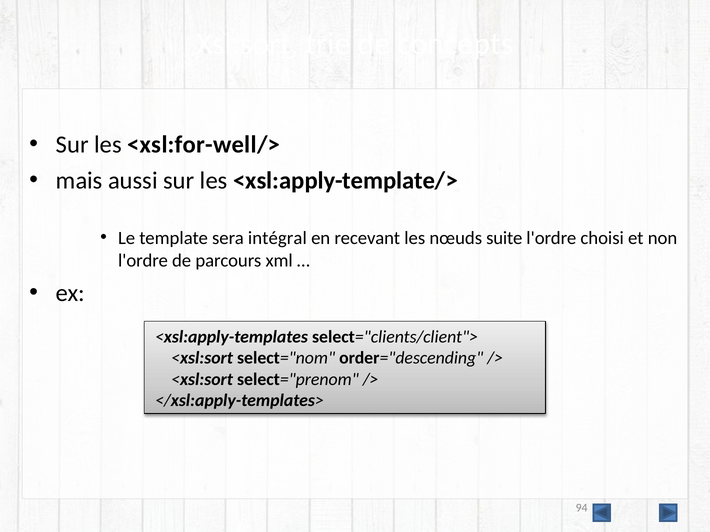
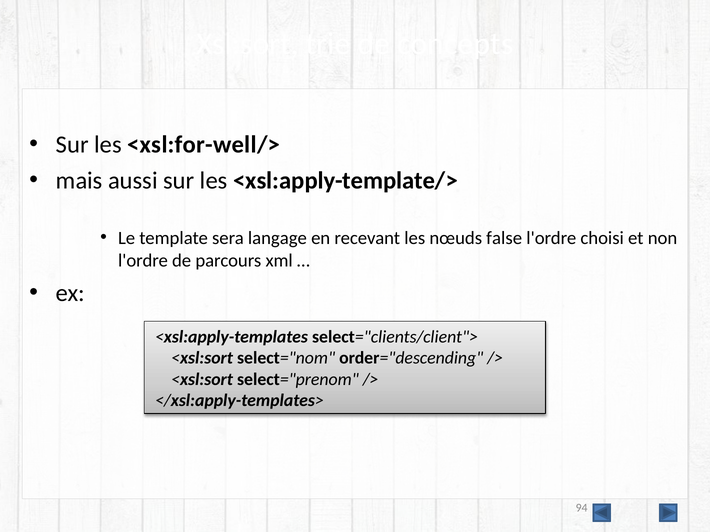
intégral: intégral -> langage
suite: suite -> false
